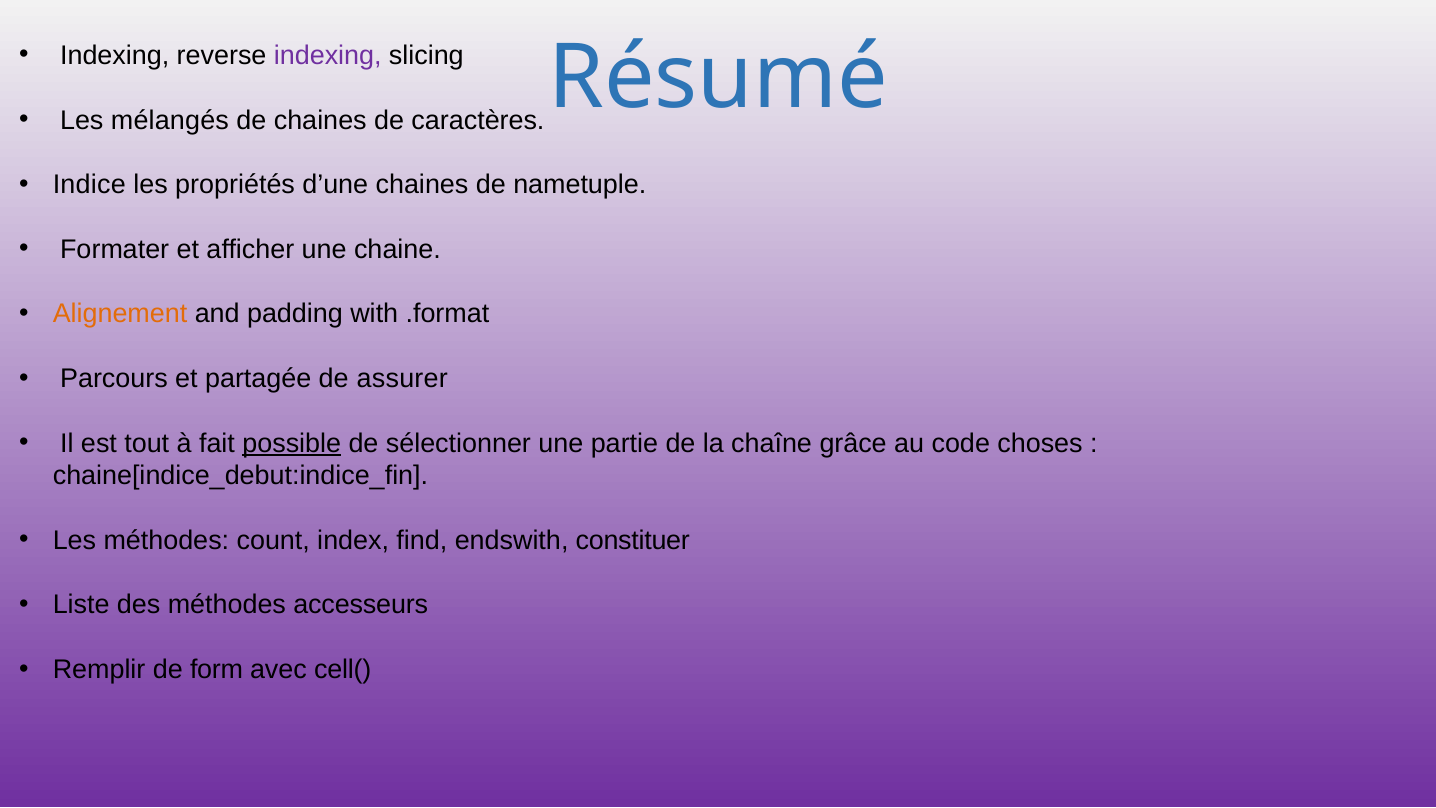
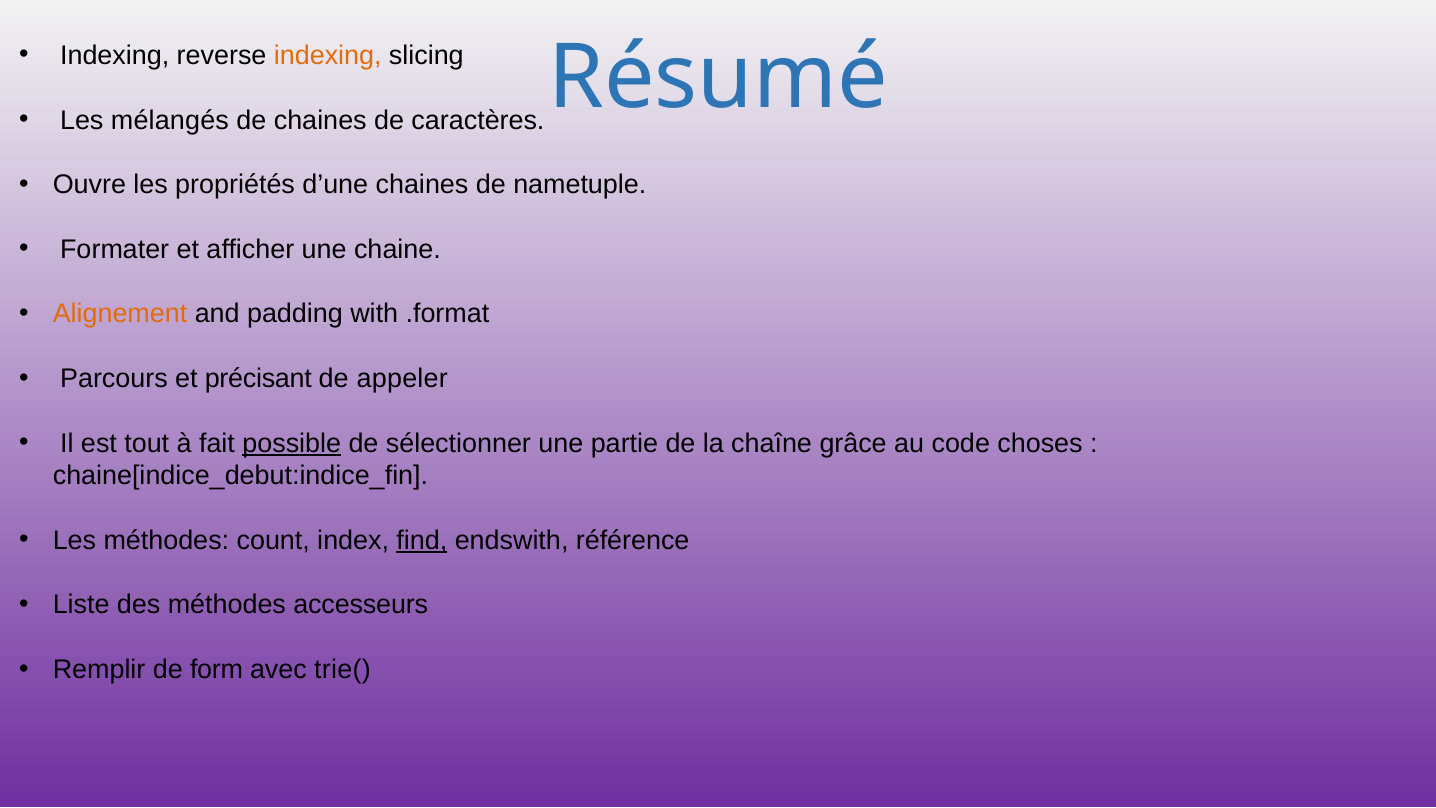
indexing at (328, 56) colour: purple -> orange
Indice: Indice -> Ouvre
partagée: partagée -> précisant
assurer: assurer -> appeler
find underline: none -> present
constituer: constituer -> référence
cell(: cell( -> trie(
